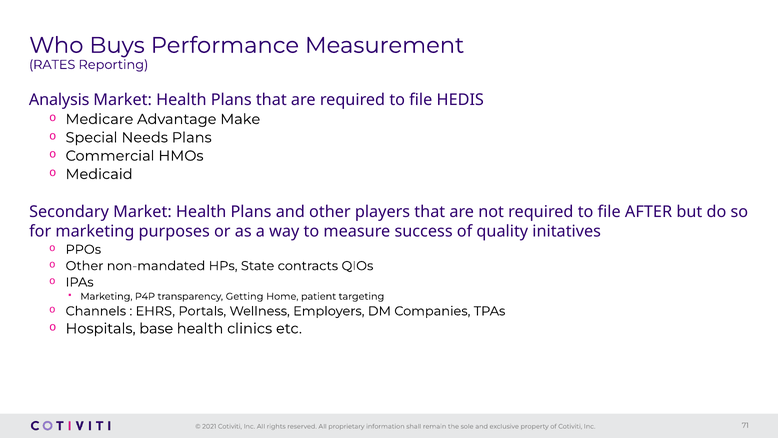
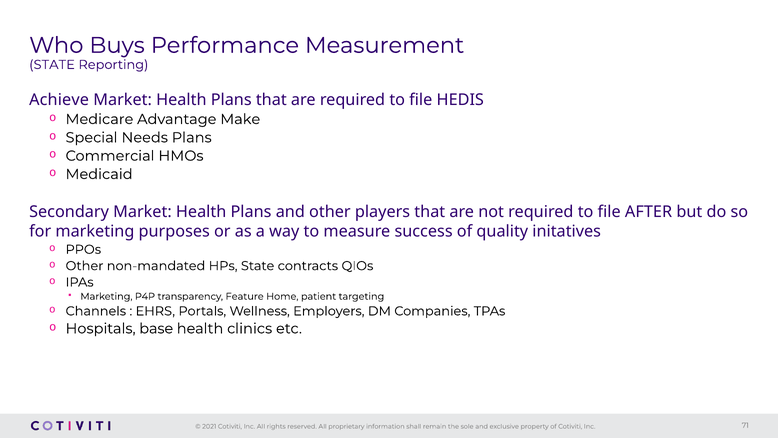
RATES at (52, 65): RATES -> STATE
Analysis: Analysis -> Achieve
Getting: Getting -> Feature
